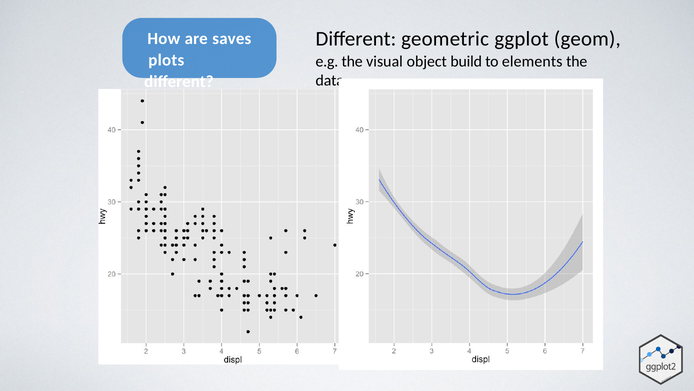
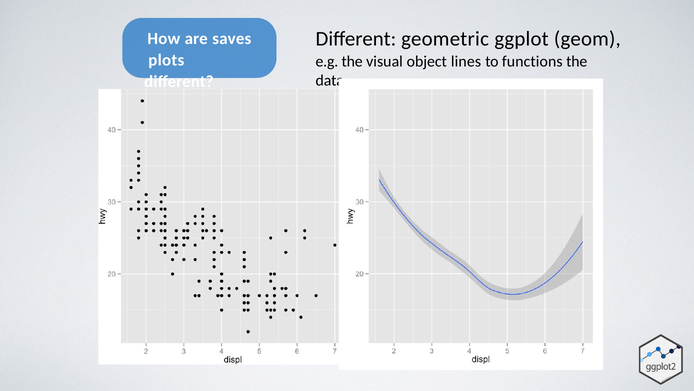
build: build -> lines
elements: elements -> functions
